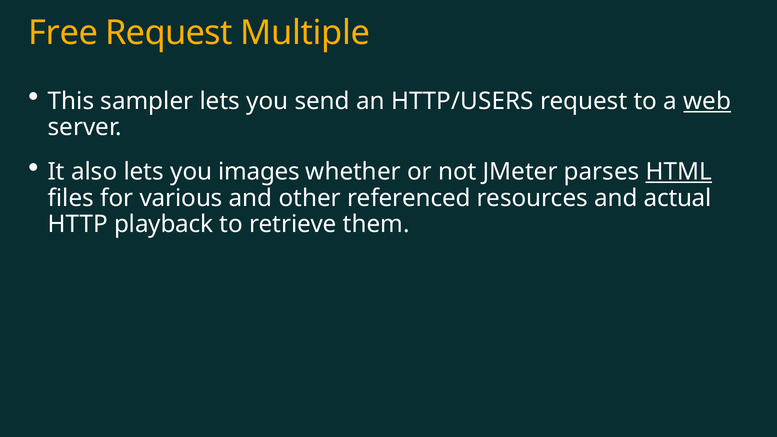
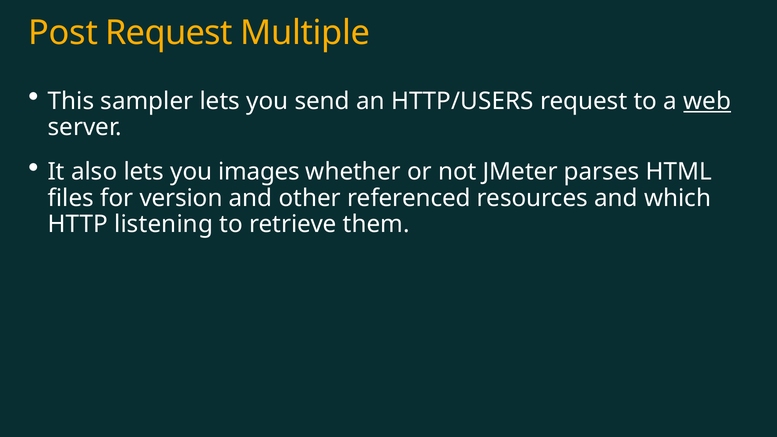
Free: Free -> Post
HTML underline: present -> none
various: various -> version
actual: actual -> which
playback: playback -> listening
